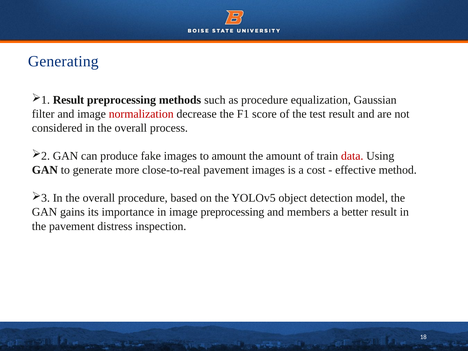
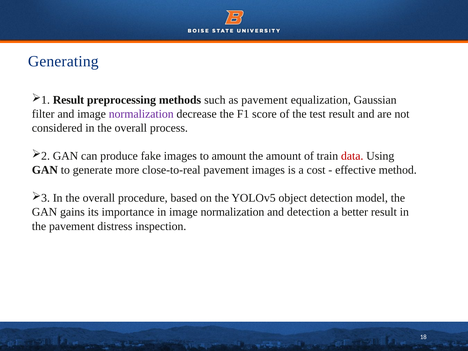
as procedure: procedure -> pavement
normalization at (141, 114) colour: red -> purple
in image preprocessing: preprocessing -> normalization
and members: members -> detection
